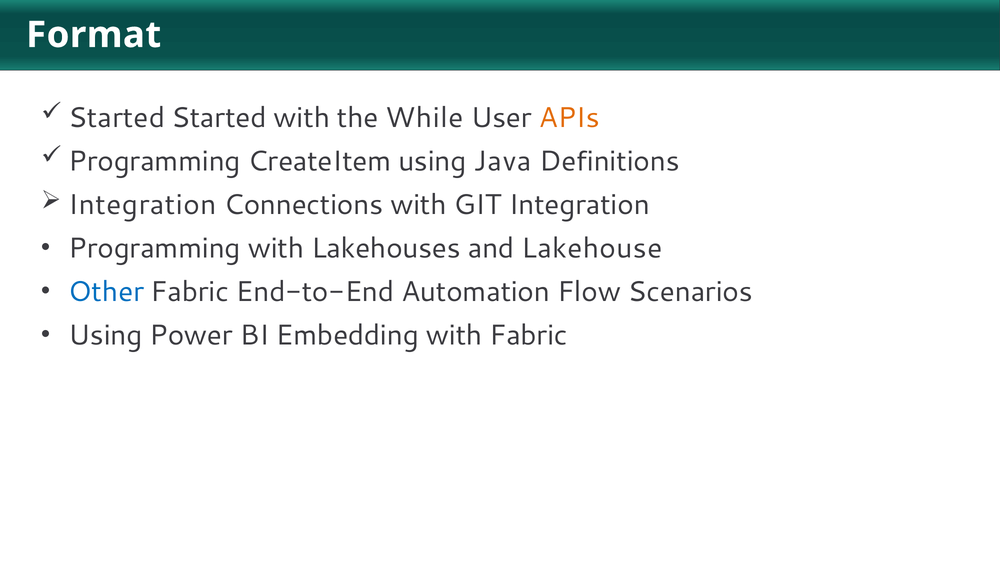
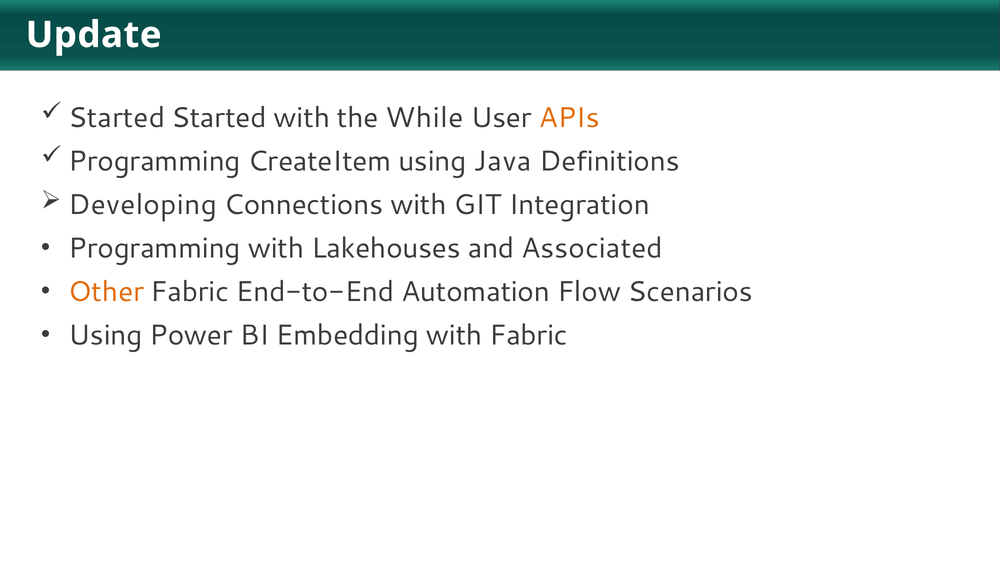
Format: Format -> Update
Integration at (143, 205): Integration -> Developing
Lakehouse: Lakehouse -> Associated
Other colour: blue -> orange
